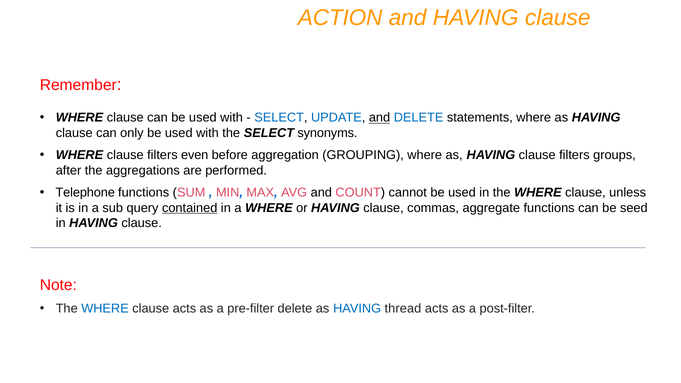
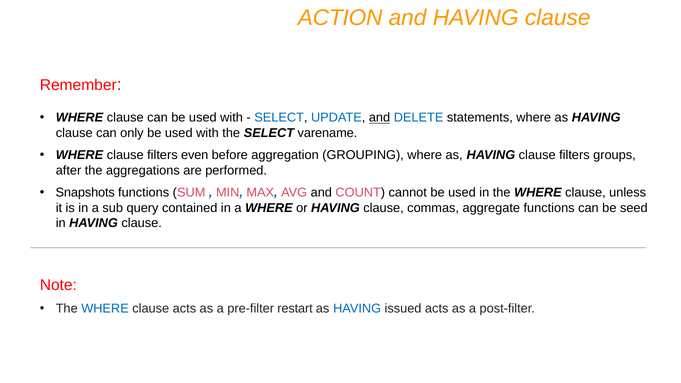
synonyms: synonyms -> varename
Telephone: Telephone -> Snapshots
contained underline: present -> none
pre-filter delete: delete -> restart
thread: thread -> issued
